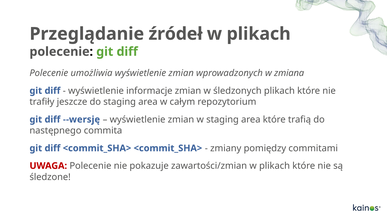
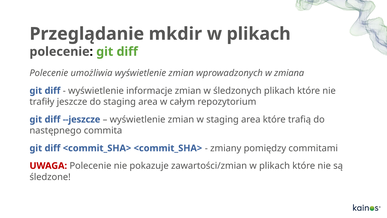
źródeł: źródeł -> mkdir
--wersję: --wersję -> --jeszcze
